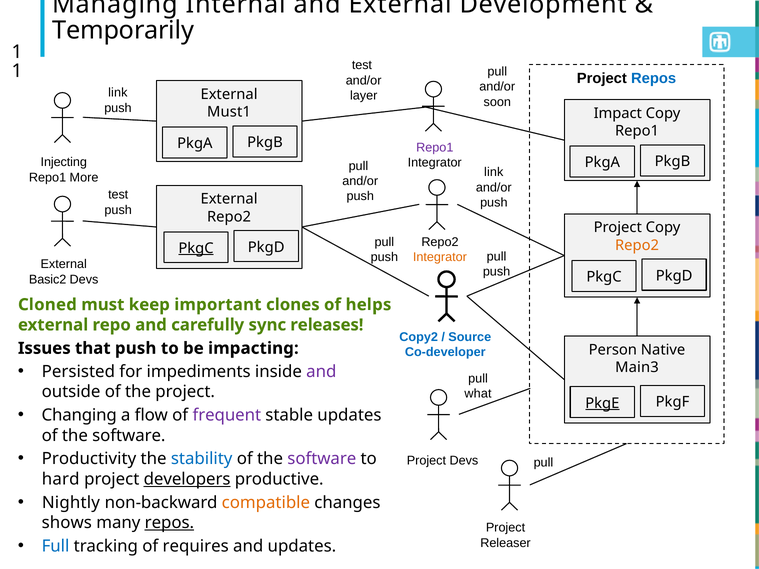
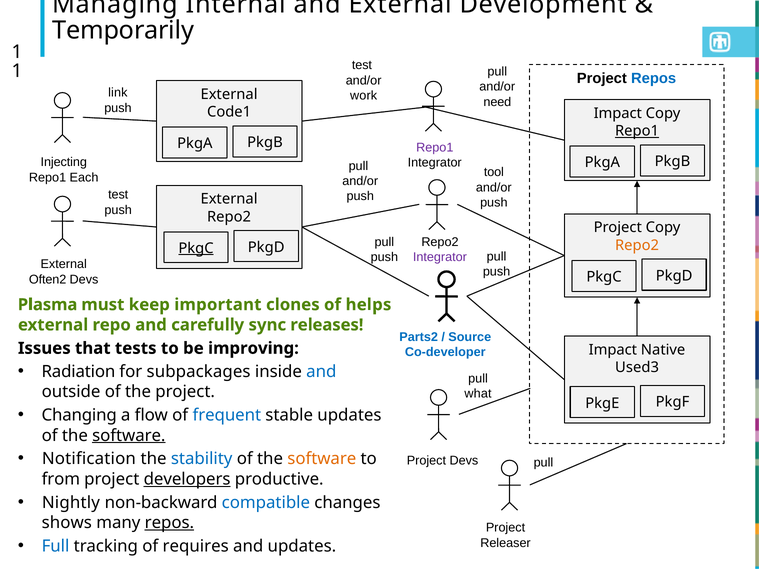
layer: layer -> work
soon: soon -> need
Must1: Must1 -> Code1
Repo1 at (637, 131) underline: none -> present
link at (494, 172): link -> tool
More: More -> Each
Integrator at (440, 257) colour: orange -> purple
Basic2: Basic2 -> Often2
Cloned: Cloned -> Plasma
Copy2: Copy2 -> Parts2
that push: push -> tests
impacting: impacting -> improving
Person at (613, 350): Person -> Impact
Persisted: Persisted -> Radiation
impediments: impediments -> subpackages
and at (321, 372) colour: purple -> blue
Main3: Main3 -> Used3
PkgE underline: present -> none
frequent colour: purple -> blue
software at (129, 436) underline: none -> present
Productivity: Productivity -> Notification
software at (322, 459) colour: purple -> orange
hard: hard -> from
compatible colour: orange -> blue
